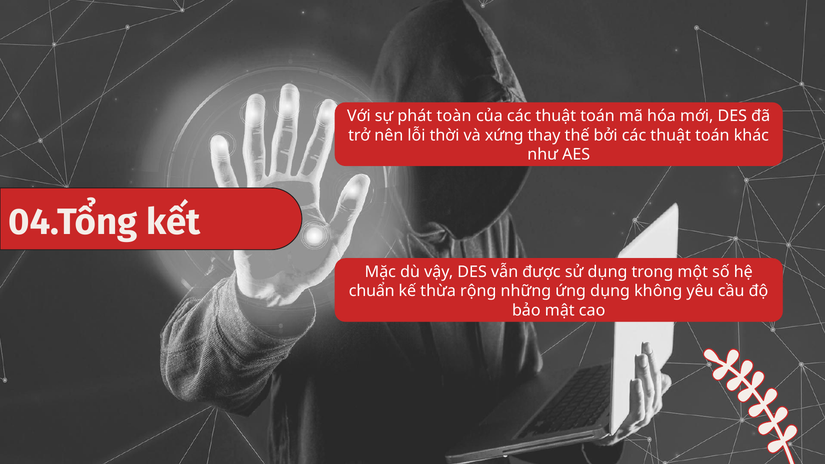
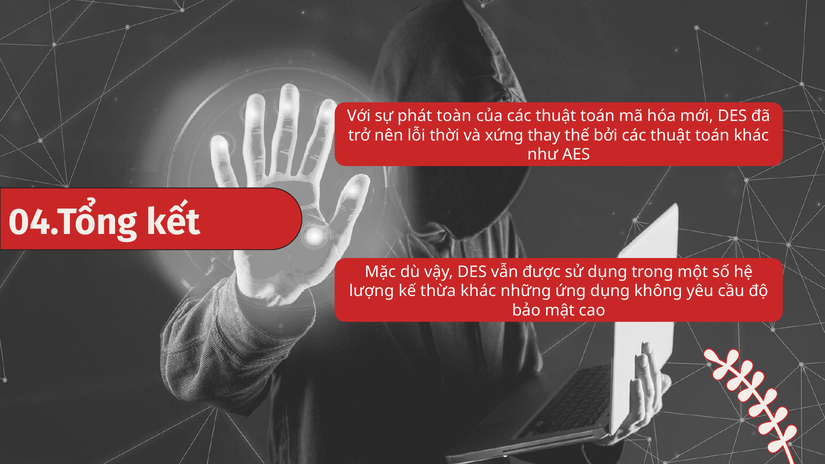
chuẩn: chuẩn -> lượng
thừa rộng: rộng -> khác
